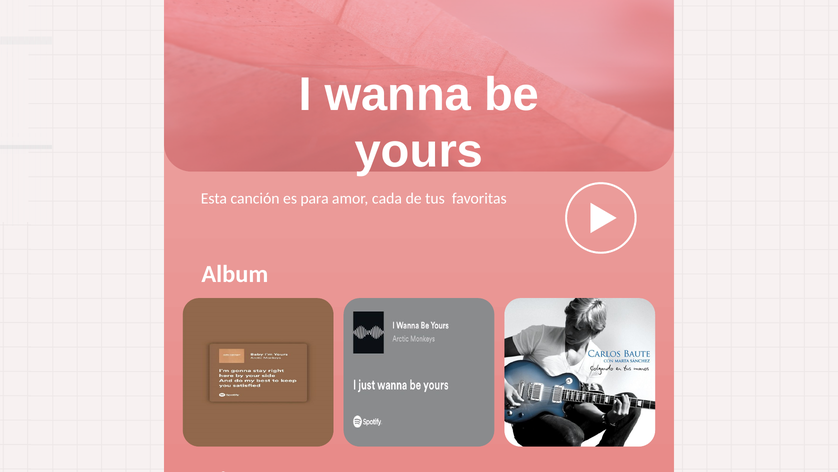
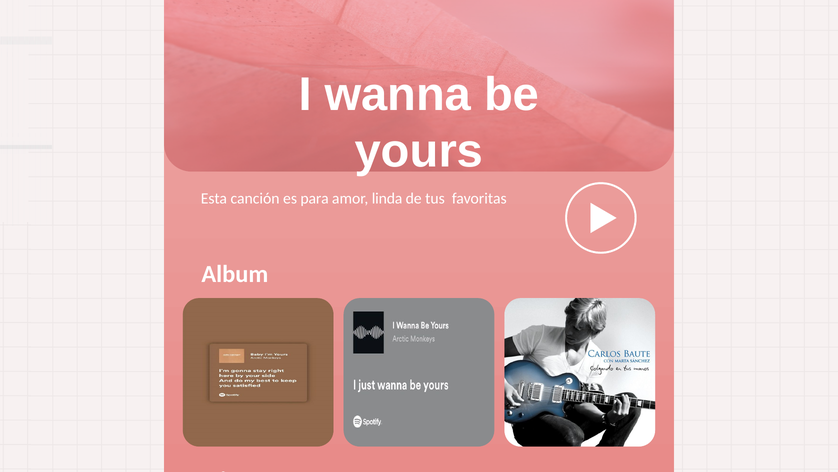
cada: cada -> linda
